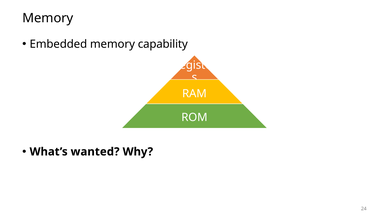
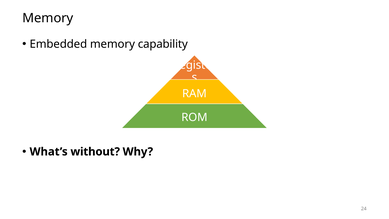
wanted: wanted -> without
